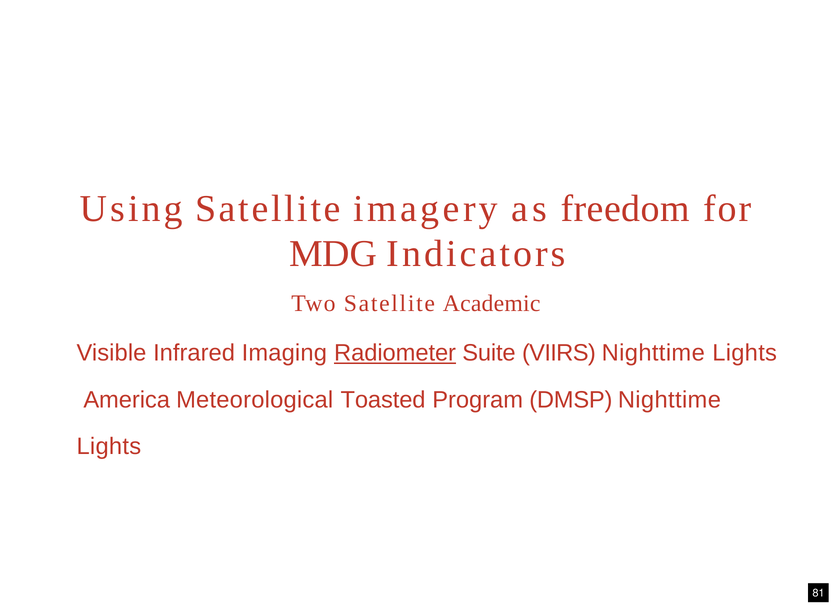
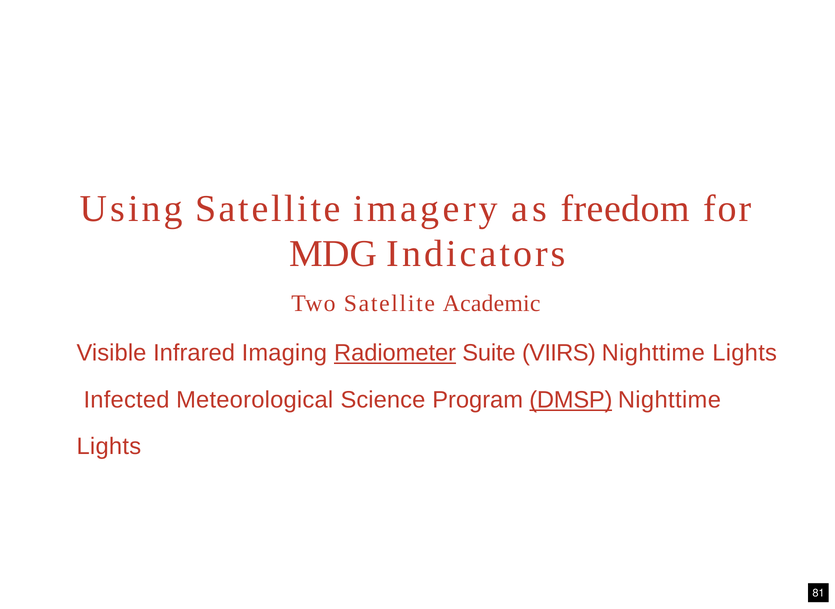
America: America -> Infected
Toasted: Toasted -> Science
DMSP underline: none -> present
